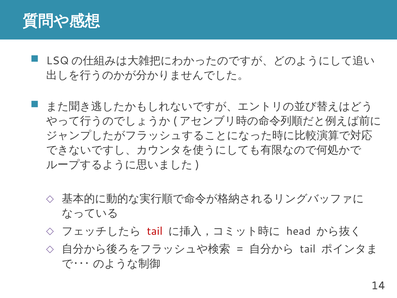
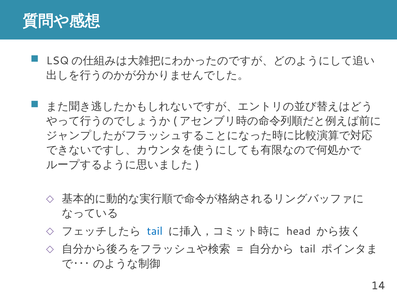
tail at (155, 231) colour: red -> blue
